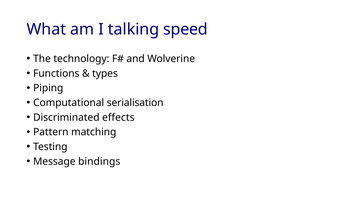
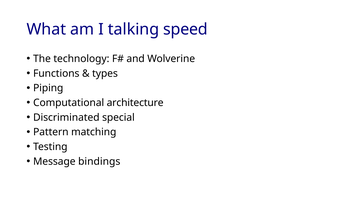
serialisation: serialisation -> architecture
effects: effects -> special
